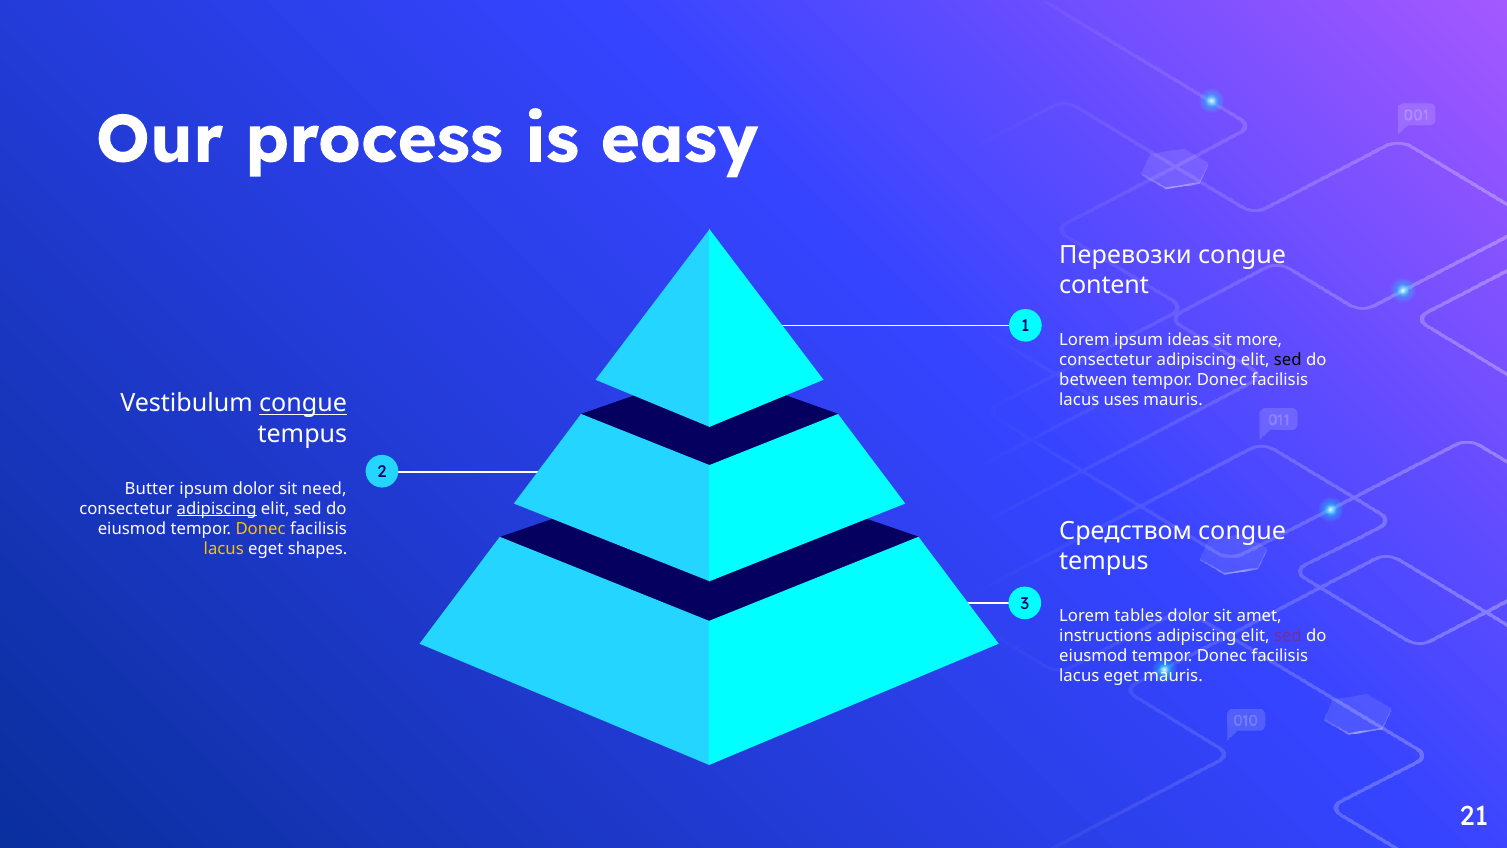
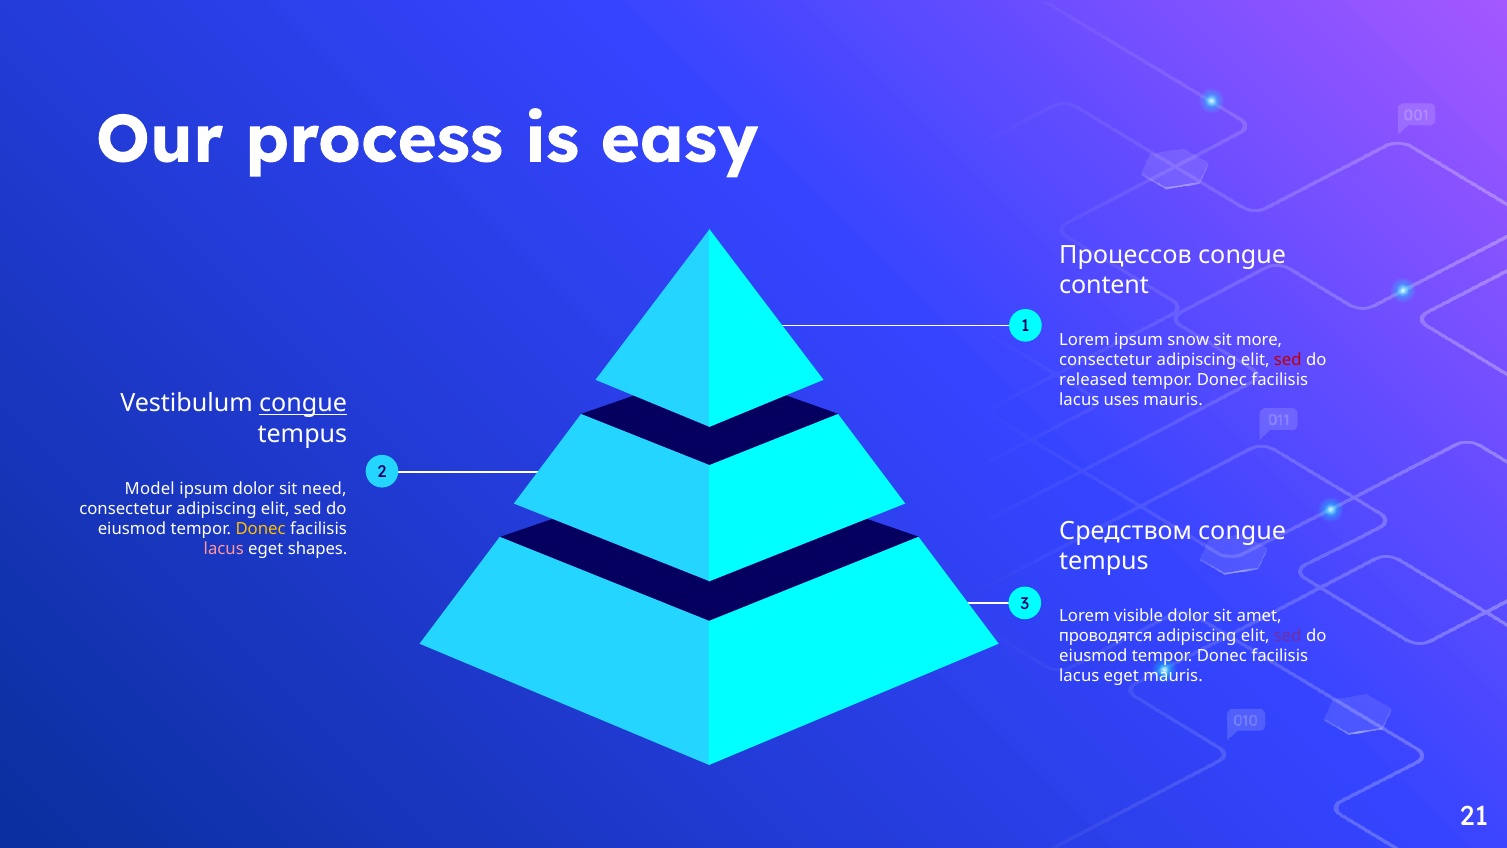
Перевозки: Перевозки -> Процессов
ideas: ideas -> snow
sed at (1288, 360) colour: black -> red
between: between -> released
Butter: Butter -> Model
adipiscing at (217, 508) underline: present -> none
lacus at (224, 549) colour: yellow -> pink
tables: tables -> visible
instructions: instructions -> проводятся
